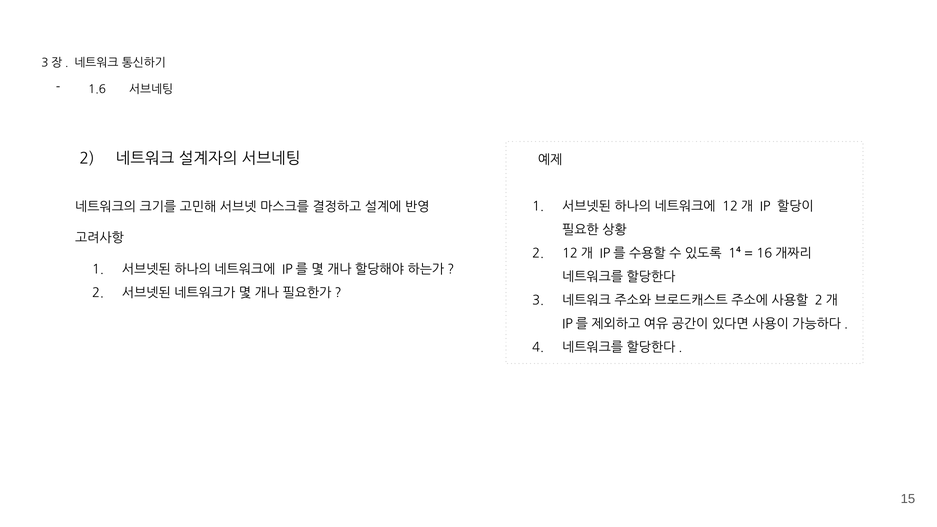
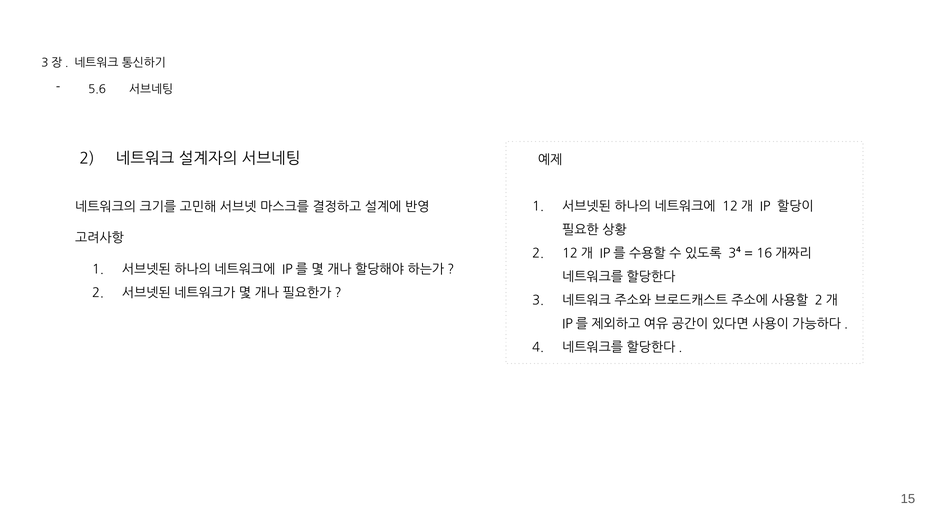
1.6: 1.6 -> 5.6
1 at (732, 254): 1 -> 3
